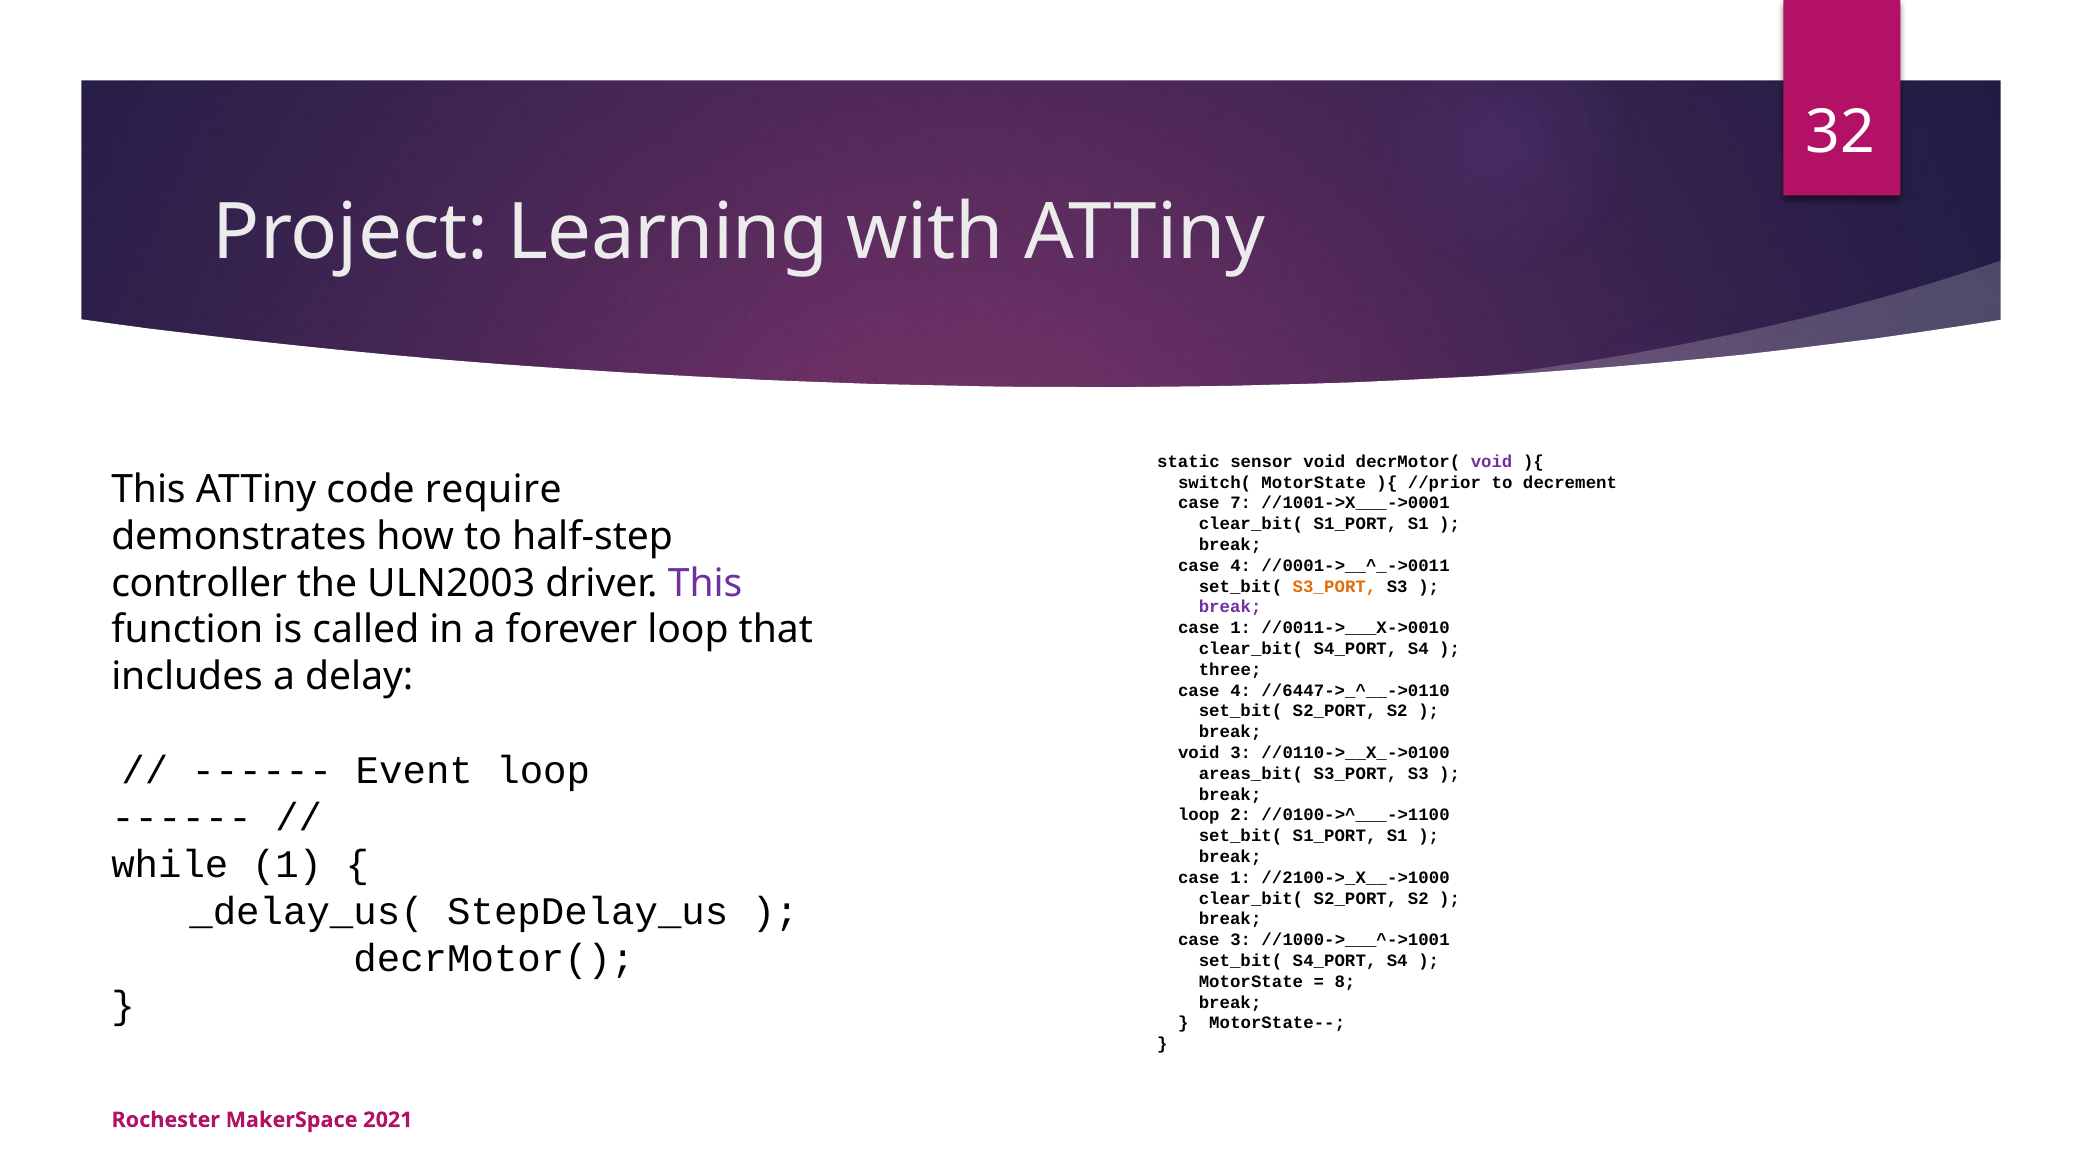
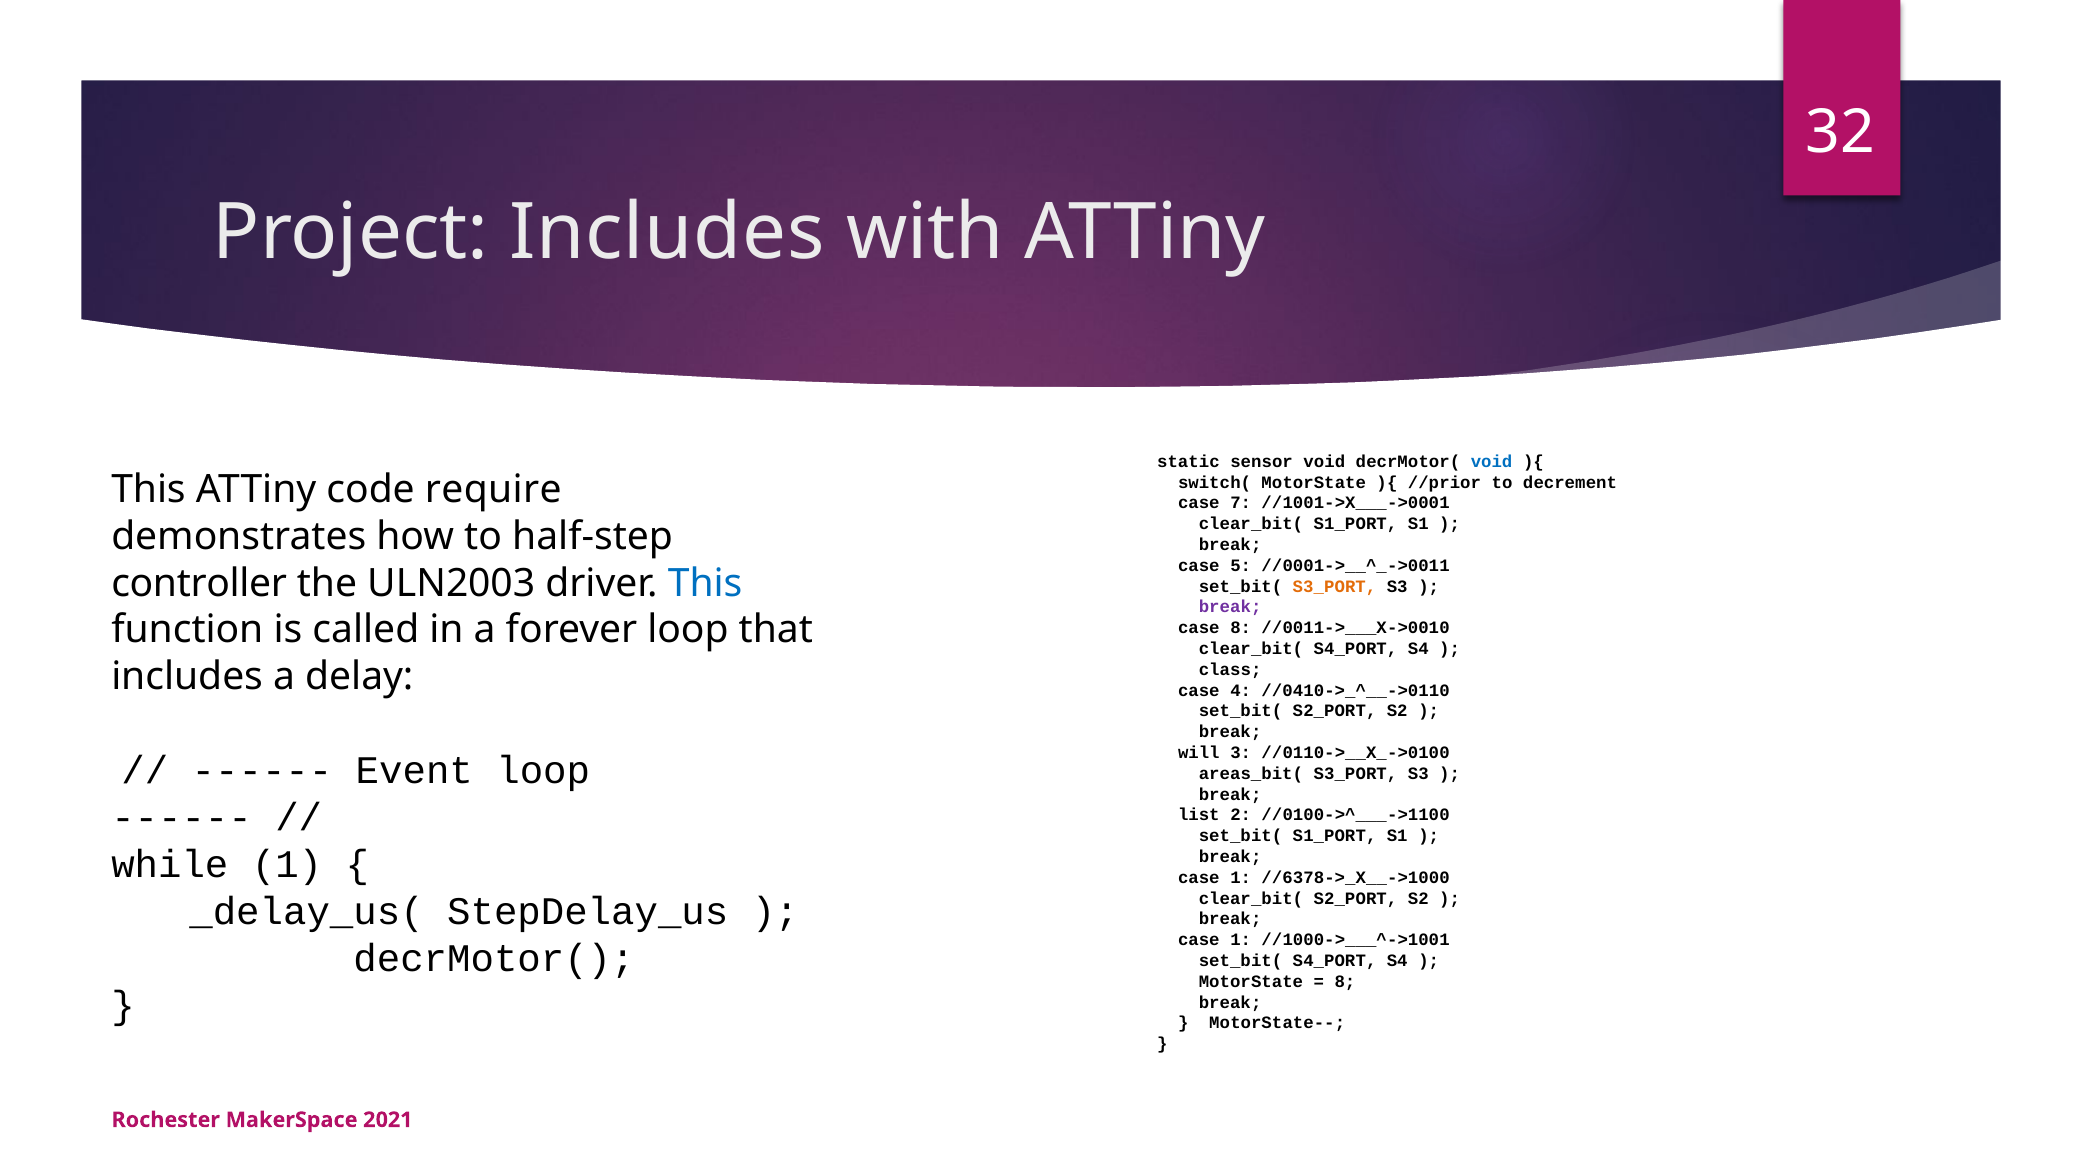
Project Learning: Learning -> Includes
void at (1492, 462) colour: purple -> blue
4 at (1241, 565): 4 -> 5
This at (705, 583) colour: purple -> blue
1 at (1241, 628): 1 -> 8
three: three -> class
//6447->_^__->0110: //6447->_^__->0110 -> //0410->_^__->0110
void at (1199, 753): void -> will
loop at (1199, 815): loop -> list
//2100->_X__->1000: //2100->_X__->1000 -> //6378->_X__->1000
3 at (1241, 940): 3 -> 1
